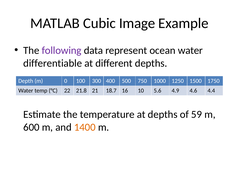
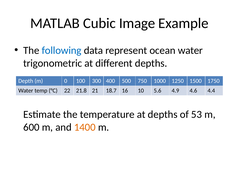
following colour: purple -> blue
differentiable: differentiable -> trigonometric
59: 59 -> 53
